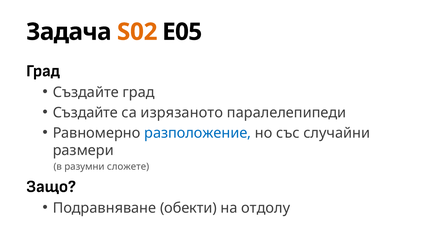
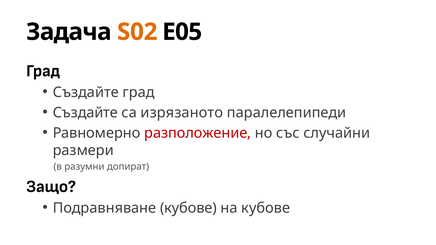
разположение colour: blue -> red
сложете: сложете -> допират
Подравняване обекти: обекти -> кубове
на отдолу: отдолу -> кубове
